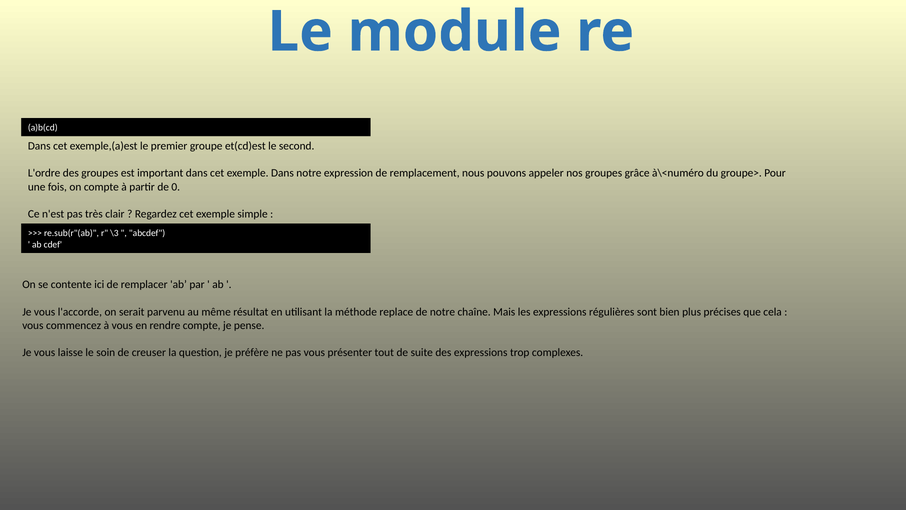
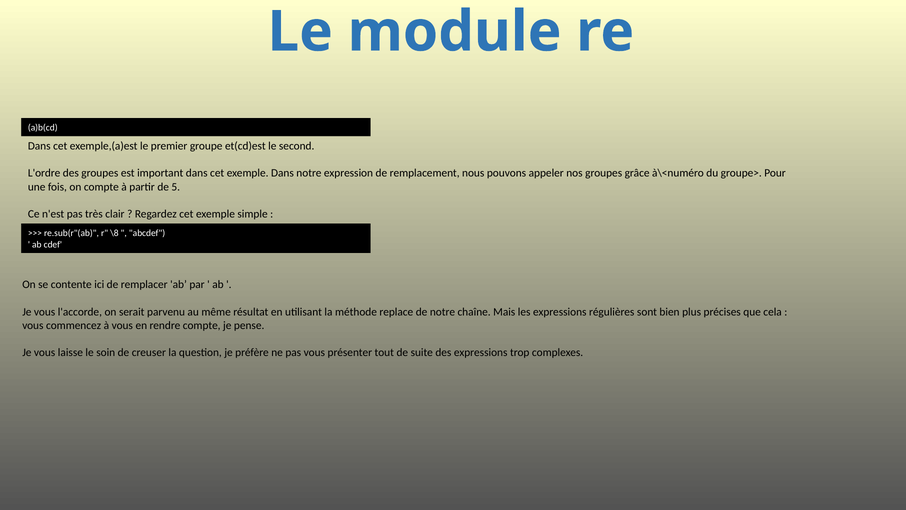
0: 0 -> 5
\3: \3 -> \8
